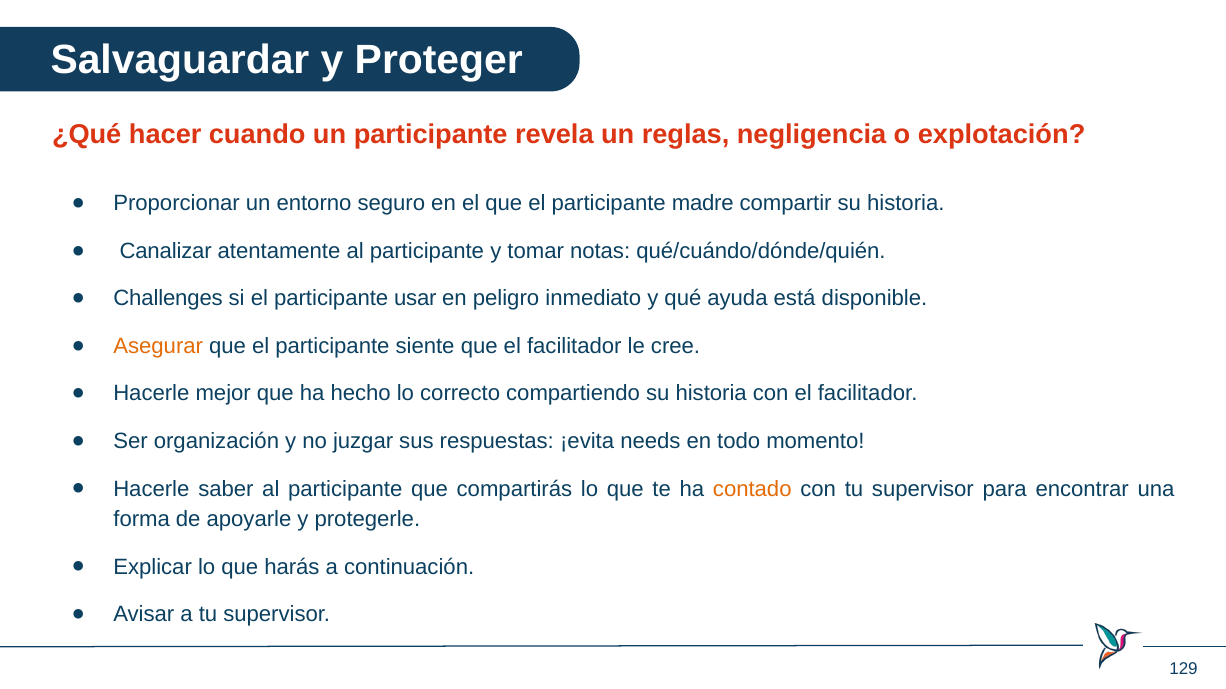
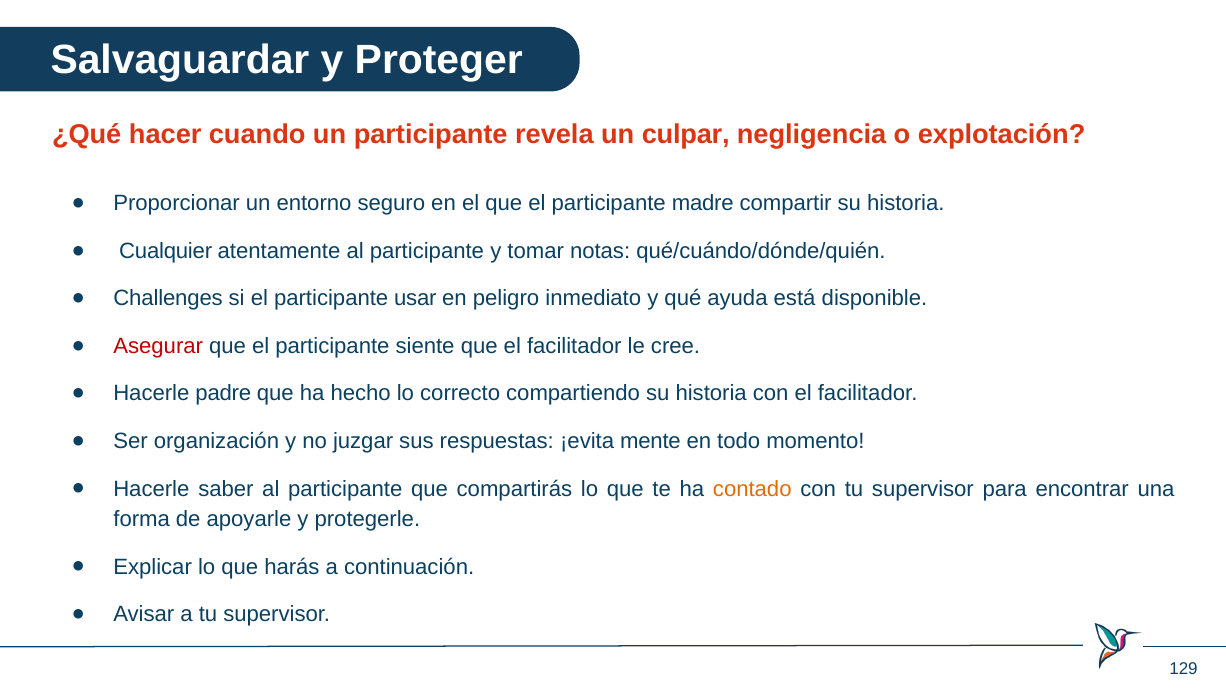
reglas: reglas -> culpar
Canalizar: Canalizar -> Cualquier
Asegurar colour: orange -> red
mejor: mejor -> padre
needs: needs -> mente
